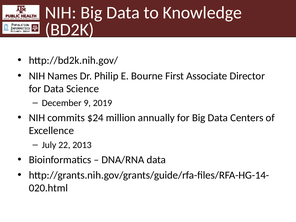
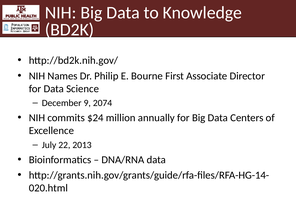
2019: 2019 -> 2074
